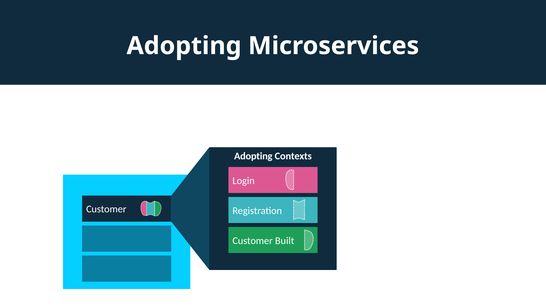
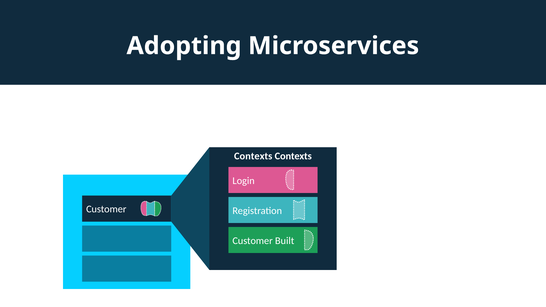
Adopting at (253, 156): Adopting -> Contexts
